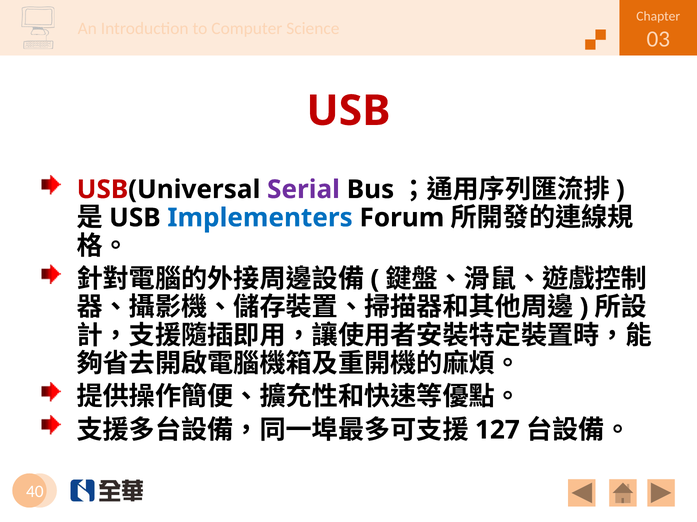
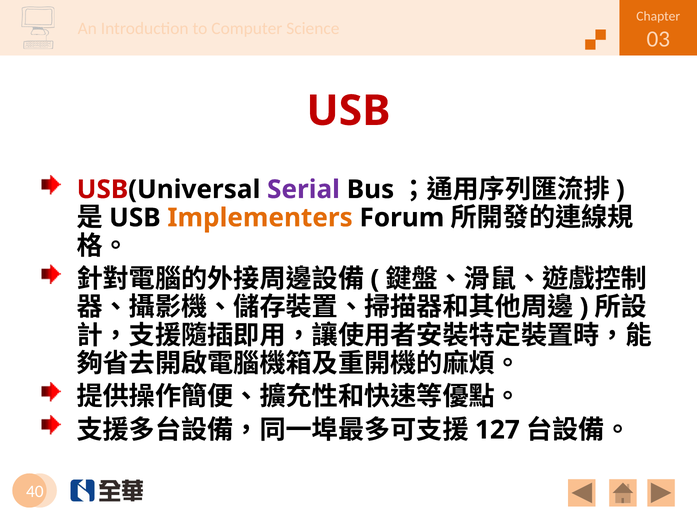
Implementers colour: blue -> orange
